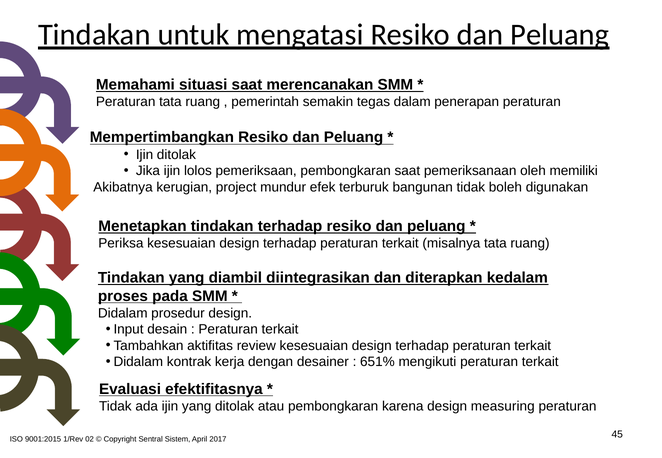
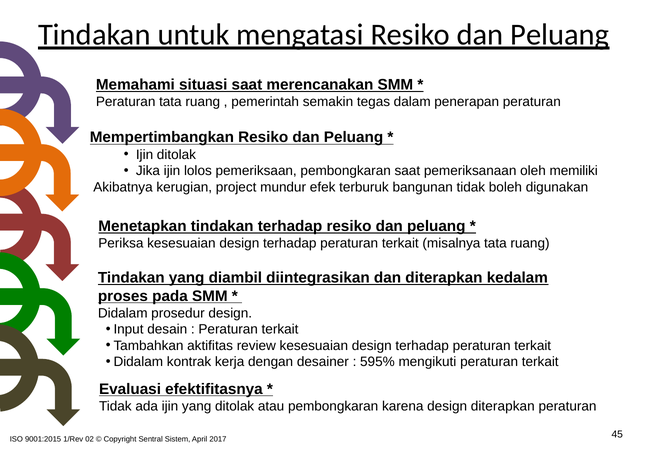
651%: 651% -> 595%
design measuring: measuring -> diterapkan
